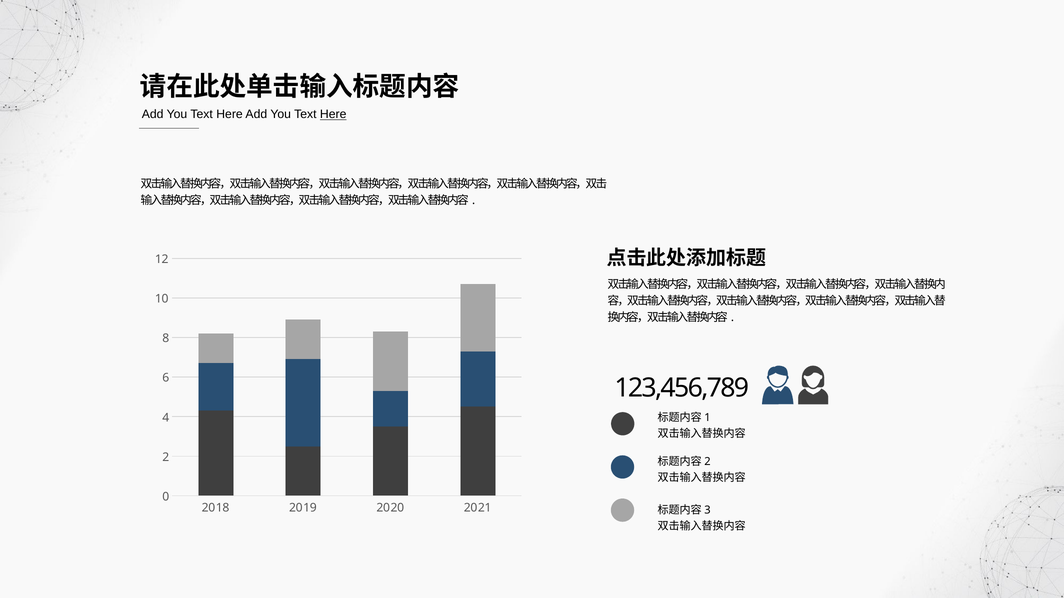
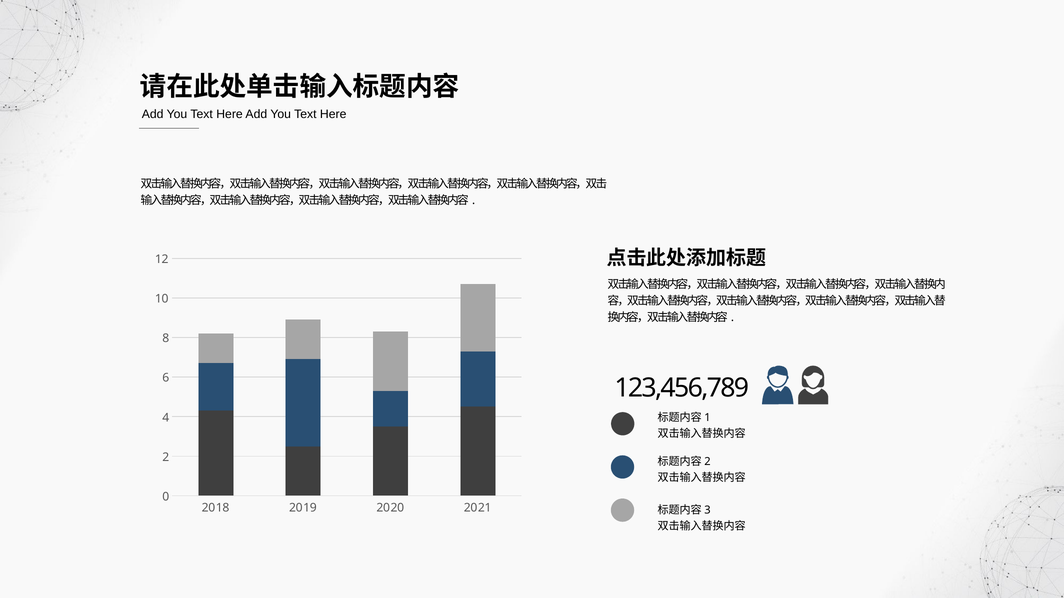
Here at (333, 114) underline: present -> none
